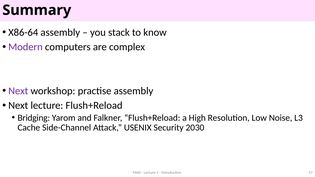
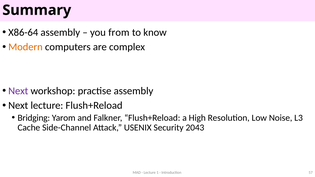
stack: stack -> from
Modern colour: purple -> orange
2030: 2030 -> 2043
